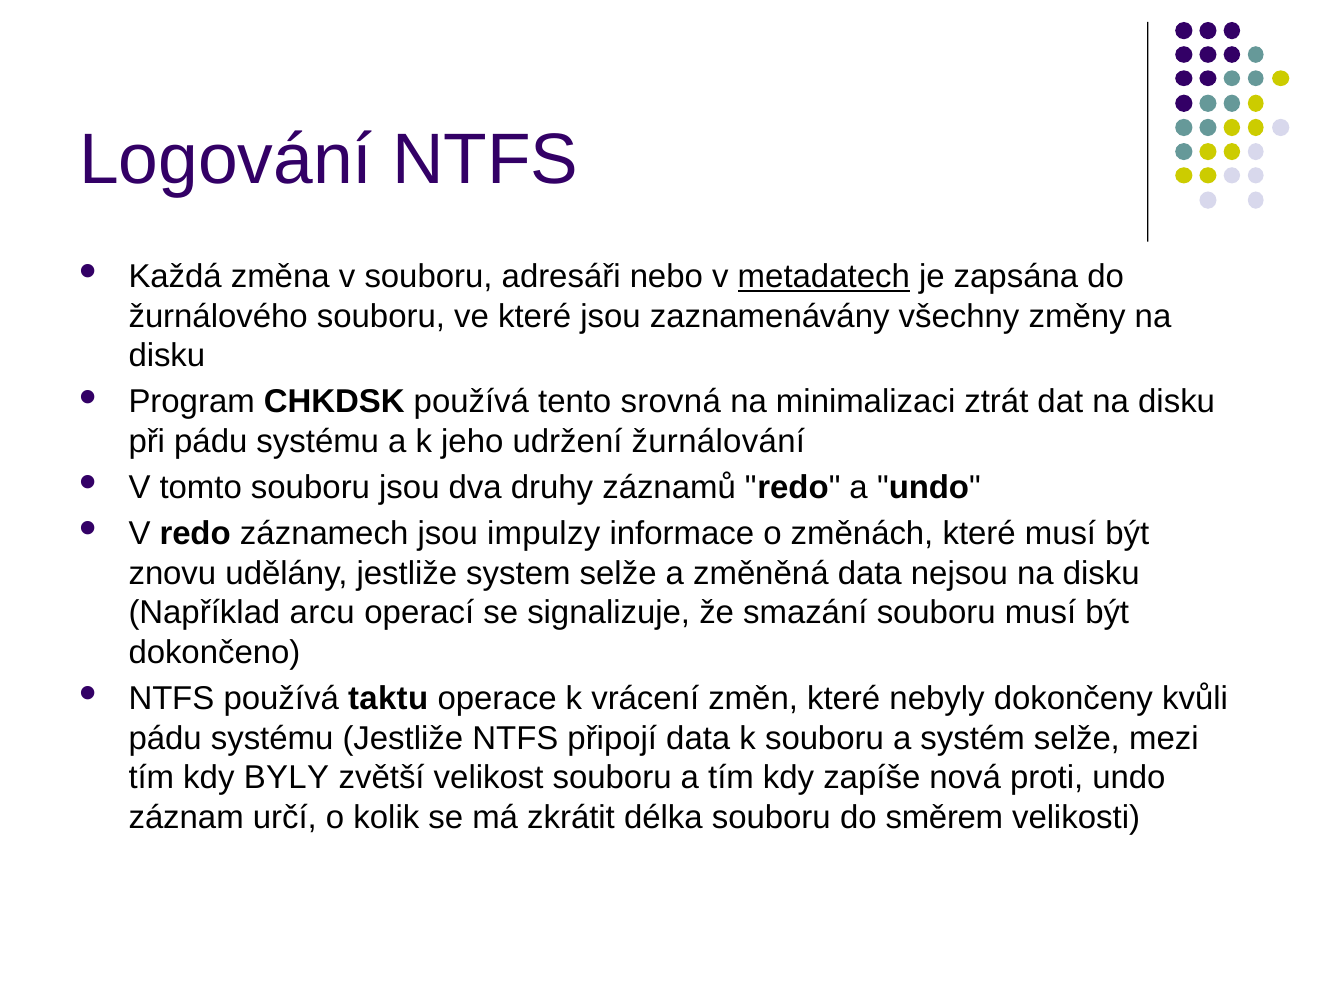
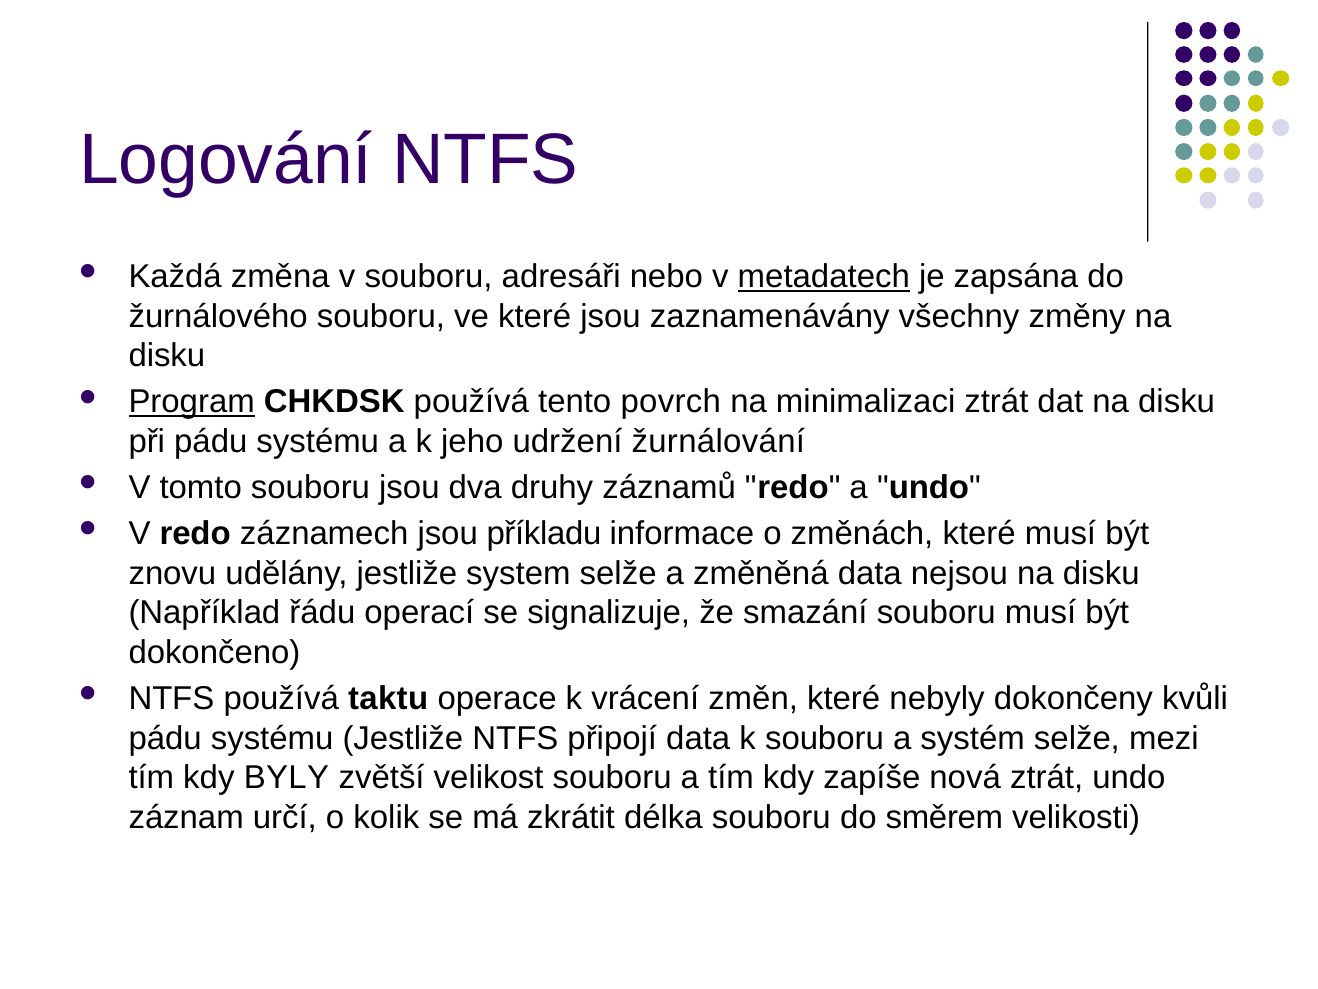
Program underline: none -> present
srovná: srovná -> povrch
impulzy: impulzy -> příkladu
arcu: arcu -> řádu
nová proti: proti -> ztrát
